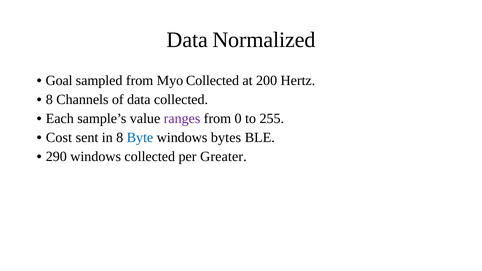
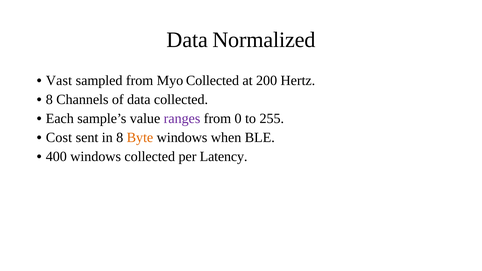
Goal: Goal -> Vast
Byte colour: blue -> orange
bytes: bytes -> when
290: 290 -> 400
Greater: Greater -> Latency
